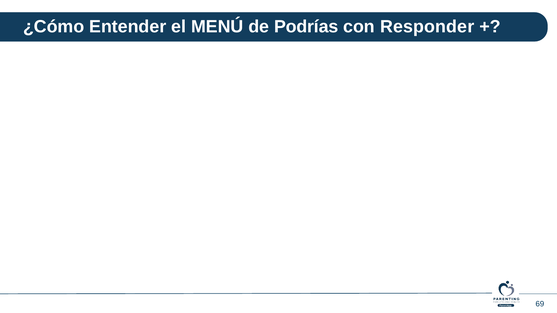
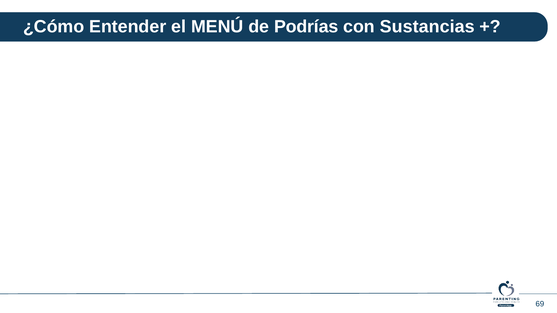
Responder: Responder -> Sustancias
